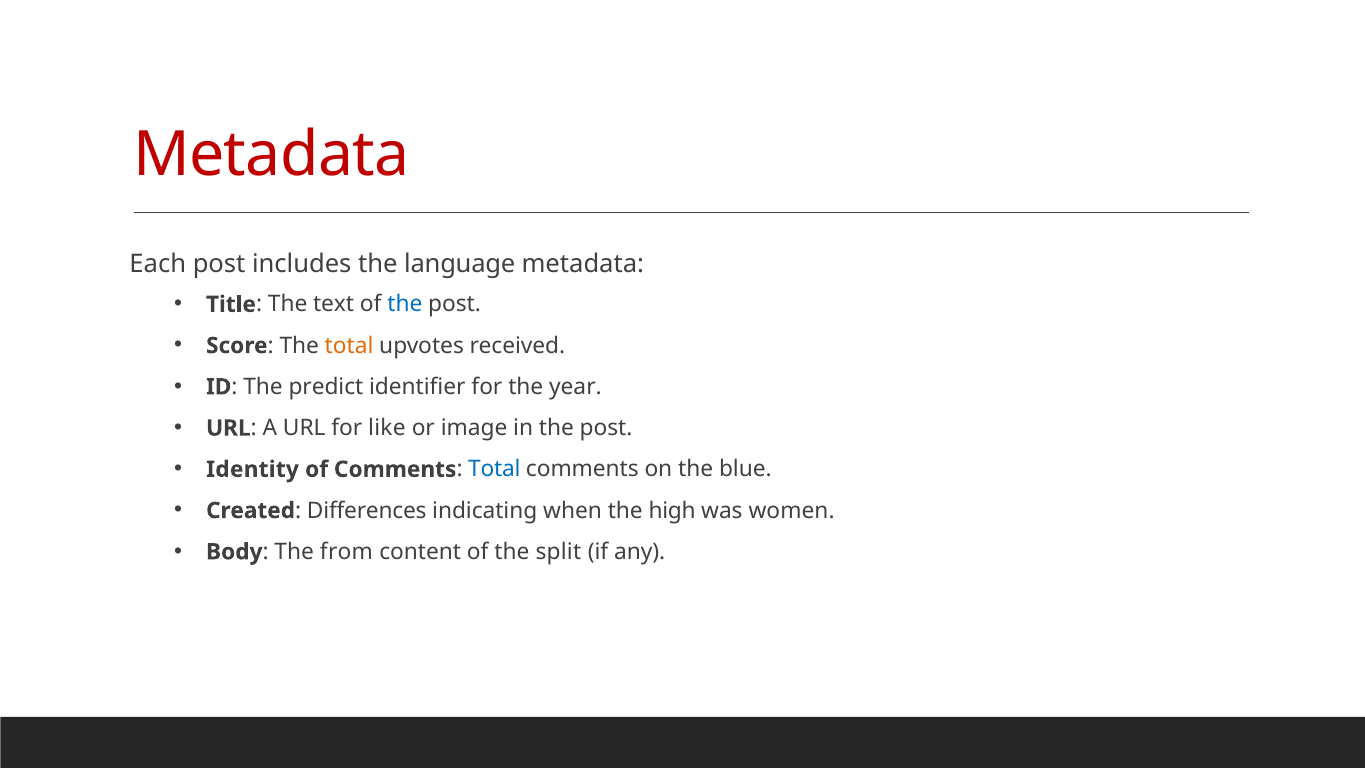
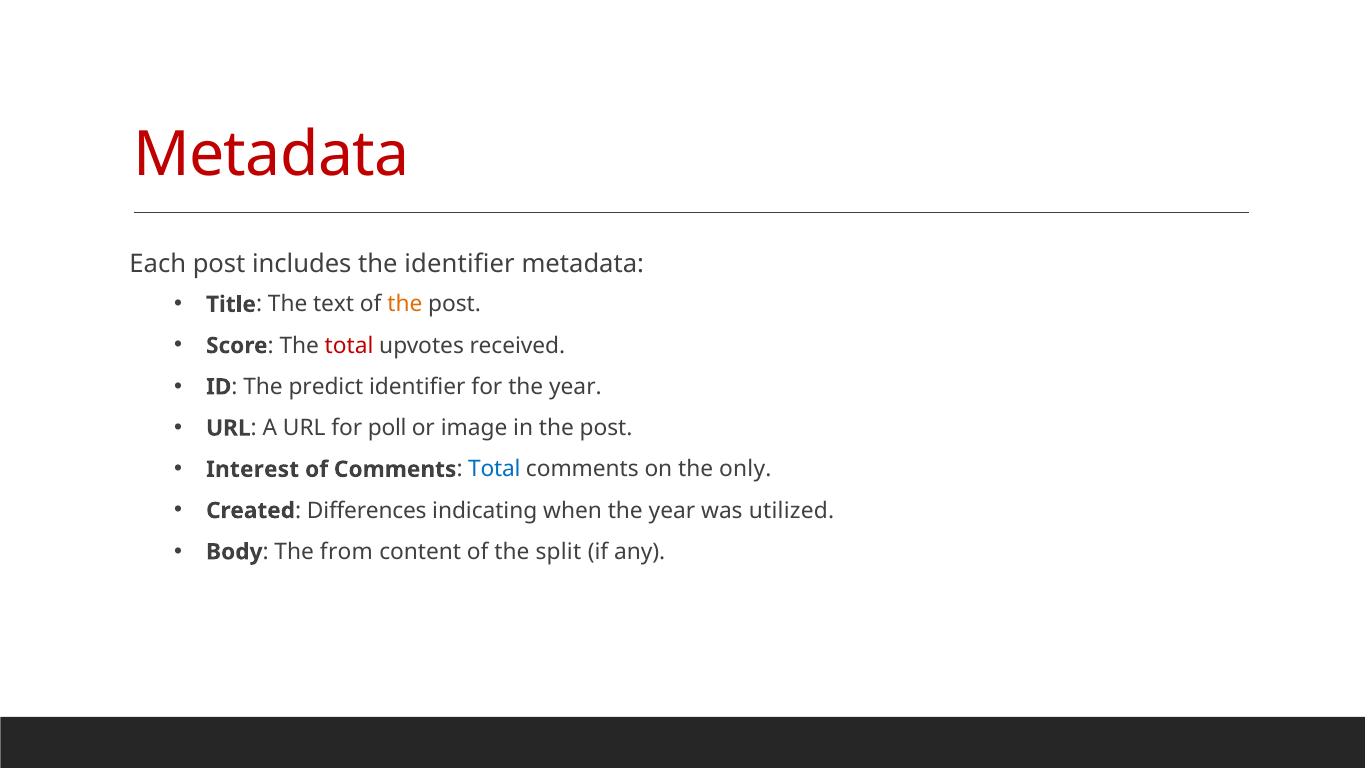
the language: language -> identifier
the at (405, 304) colour: blue -> orange
total at (349, 346) colour: orange -> red
like: like -> poll
Identity: Identity -> Interest
blue: blue -> only
when the high: high -> year
women: women -> utilized
